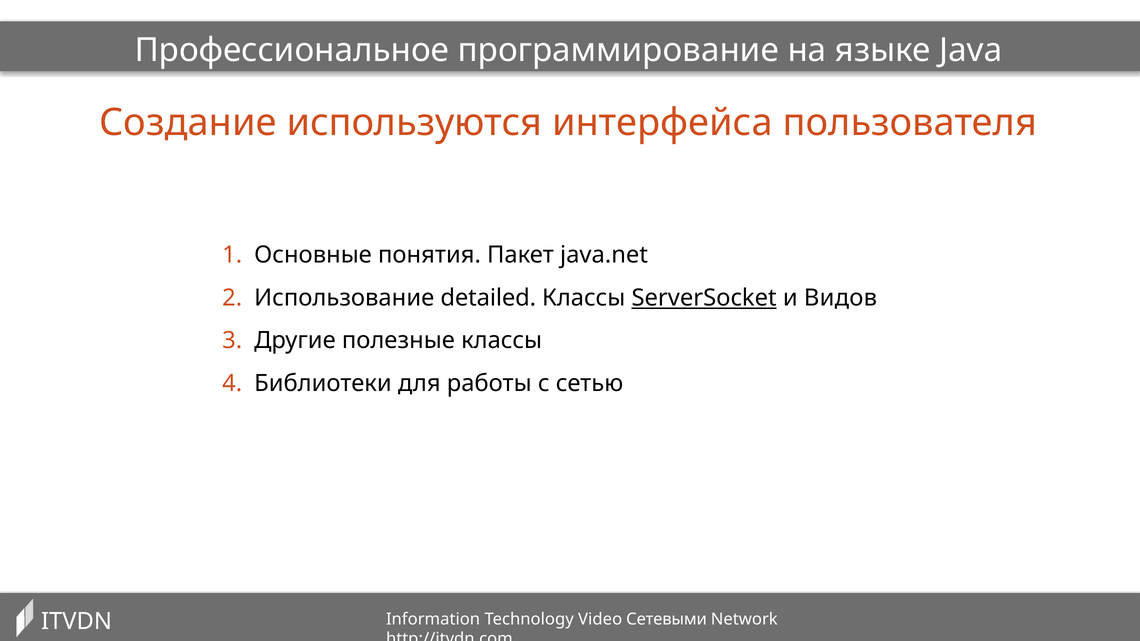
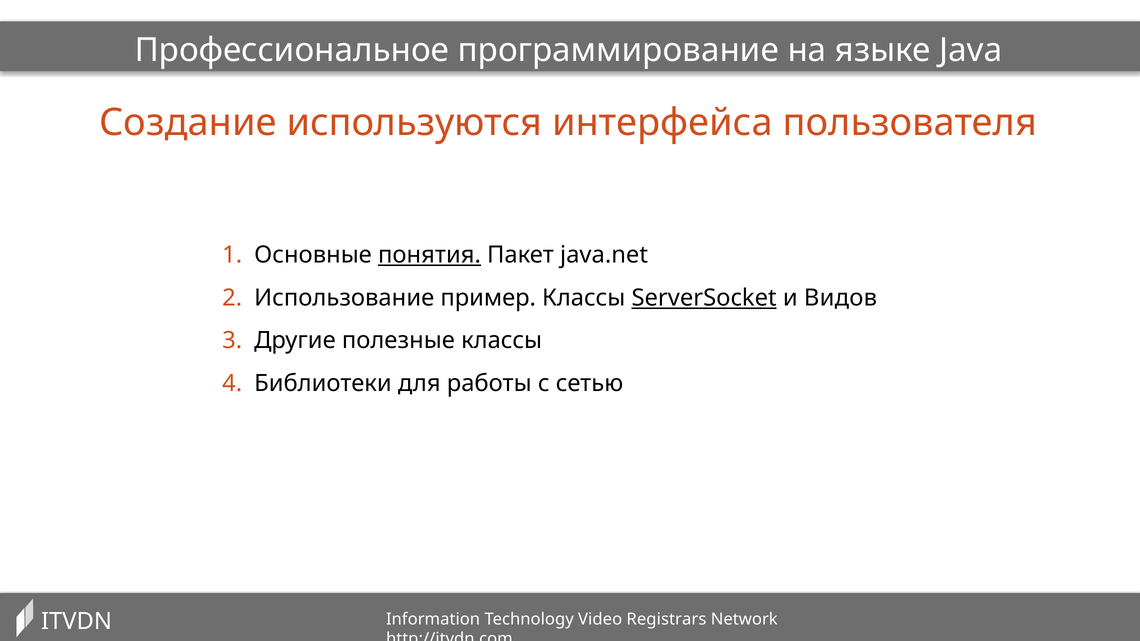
понятия underline: none -> present
detailed: detailed -> пример
Сетевыми: Сетевыми -> Registrars
